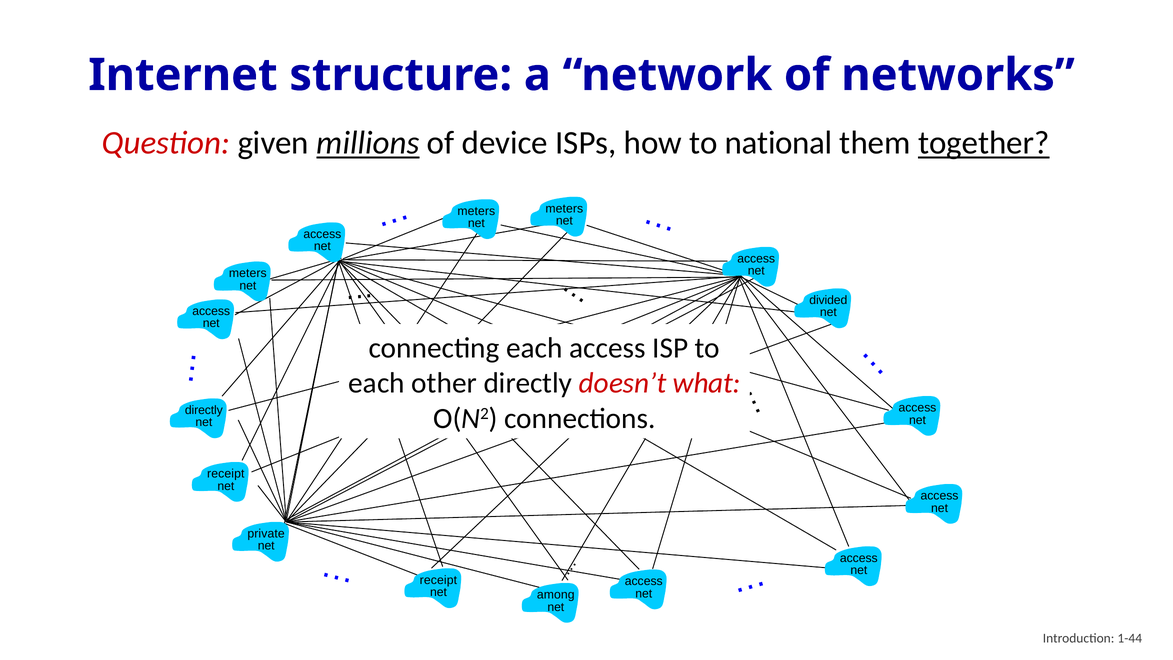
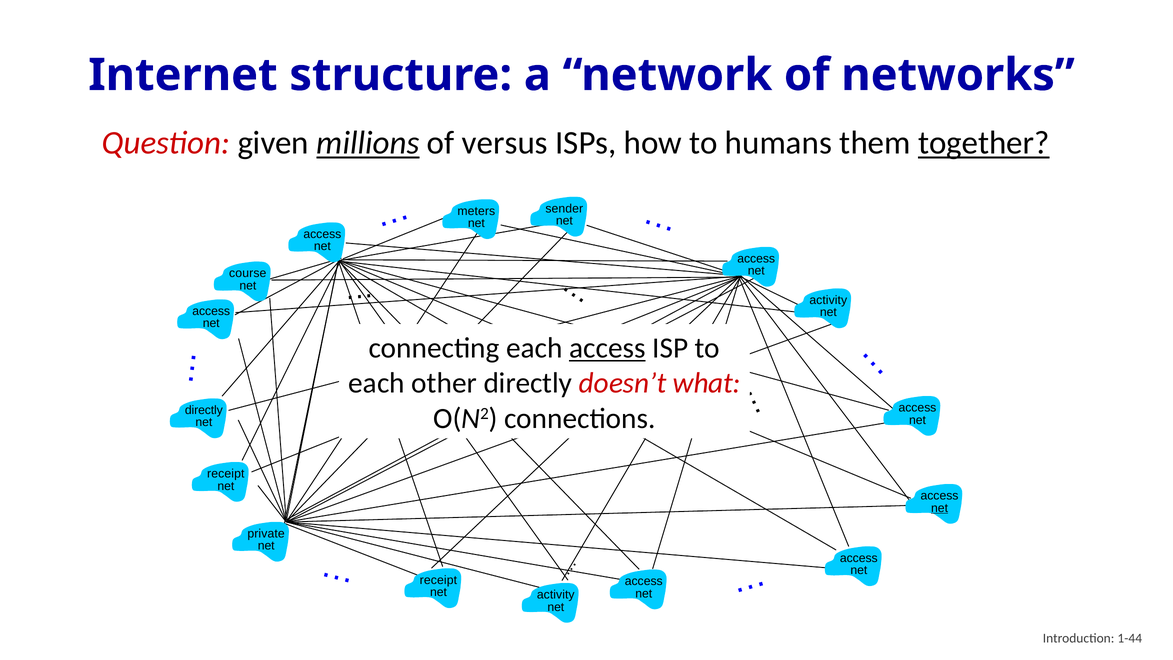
device: device -> versus
national: national -> humans
meters at (564, 208): meters -> sender
meters at (248, 273): meters -> course
divided at (828, 300): divided -> activity
access at (607, 348) underline: none -> present
net at (940, 508) underline: none -> present
among at (556, 595): among -> activity
